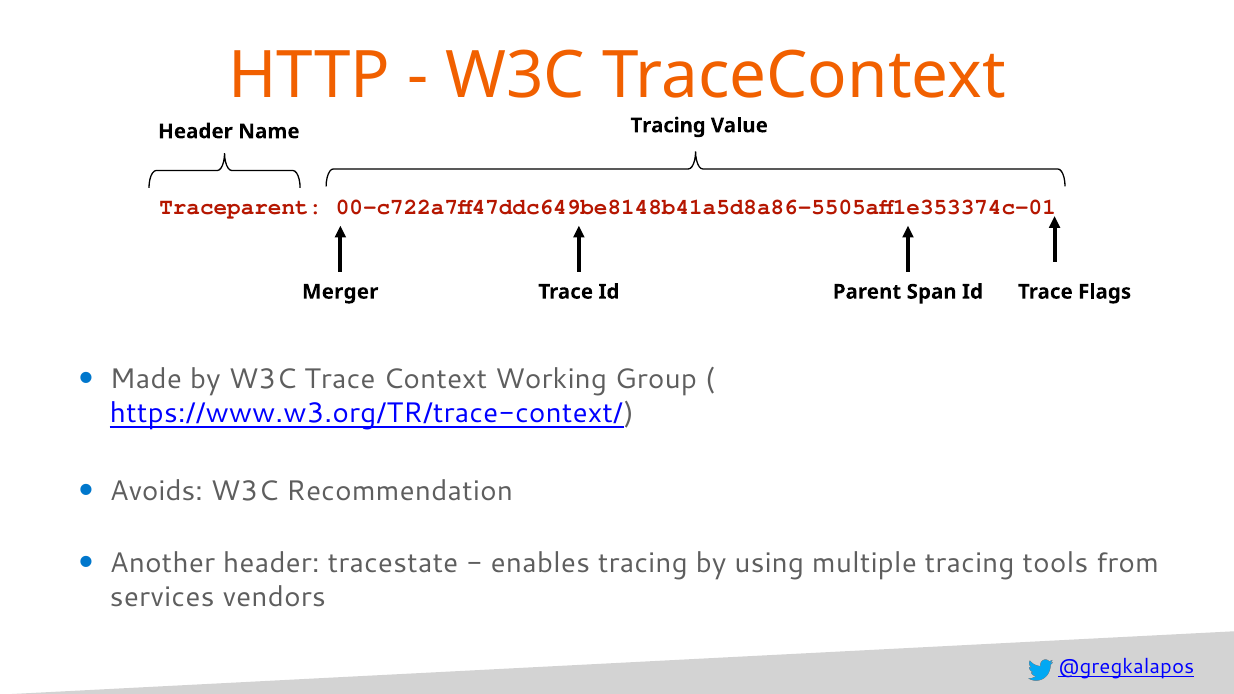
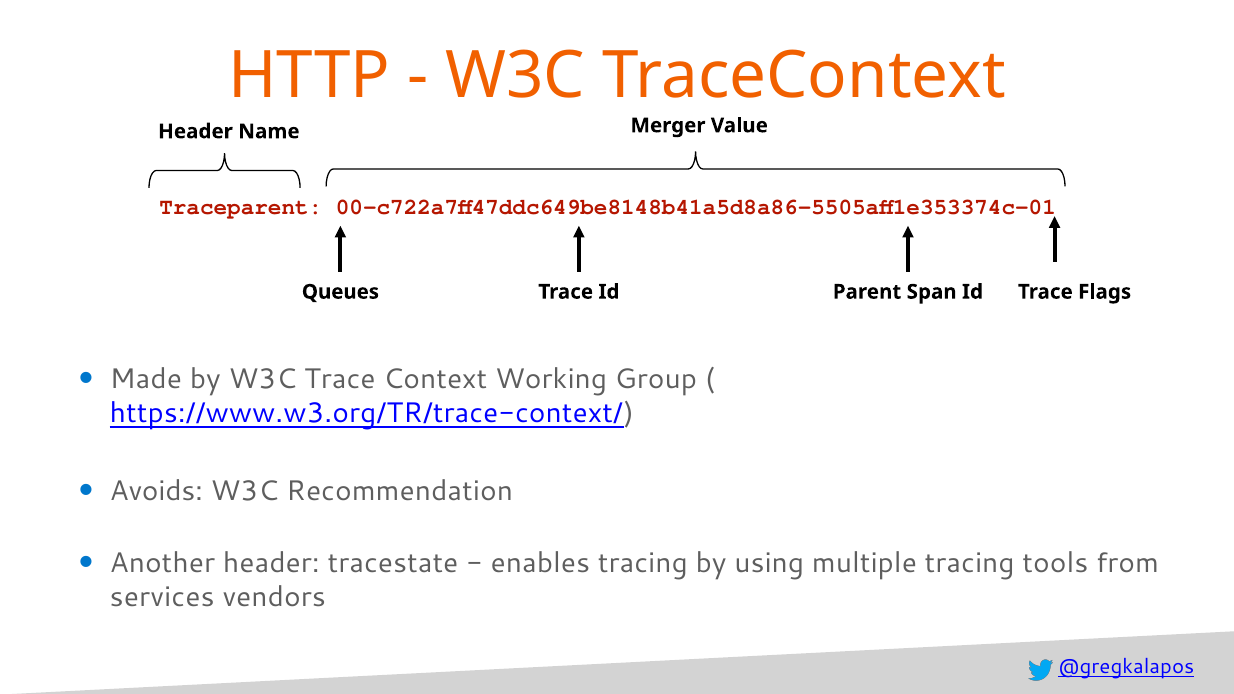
Name Tracing: Tracing -> Merger
Merger: Merger -> Queues
